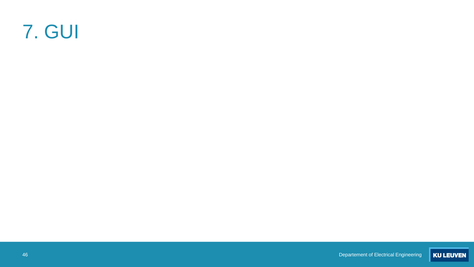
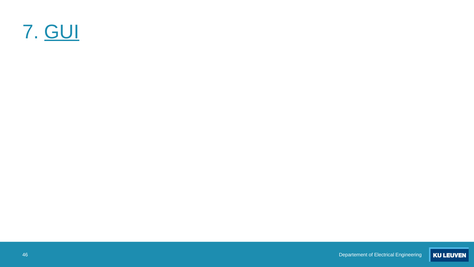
GUI underline: none -> present
